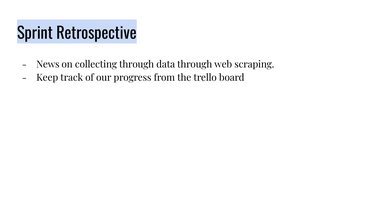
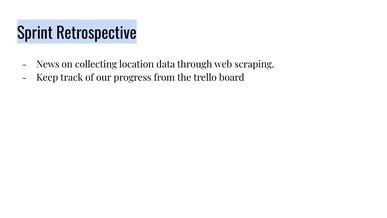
collecting through: through -> location
